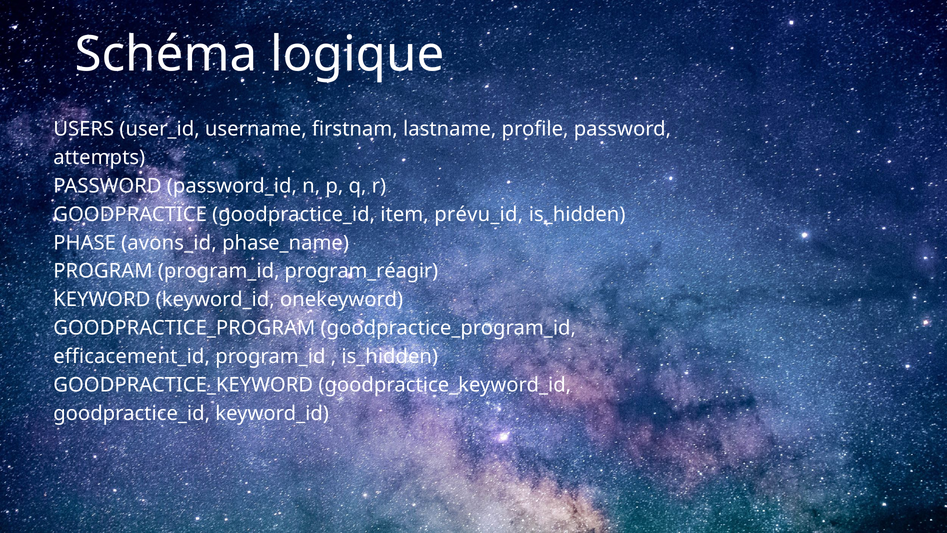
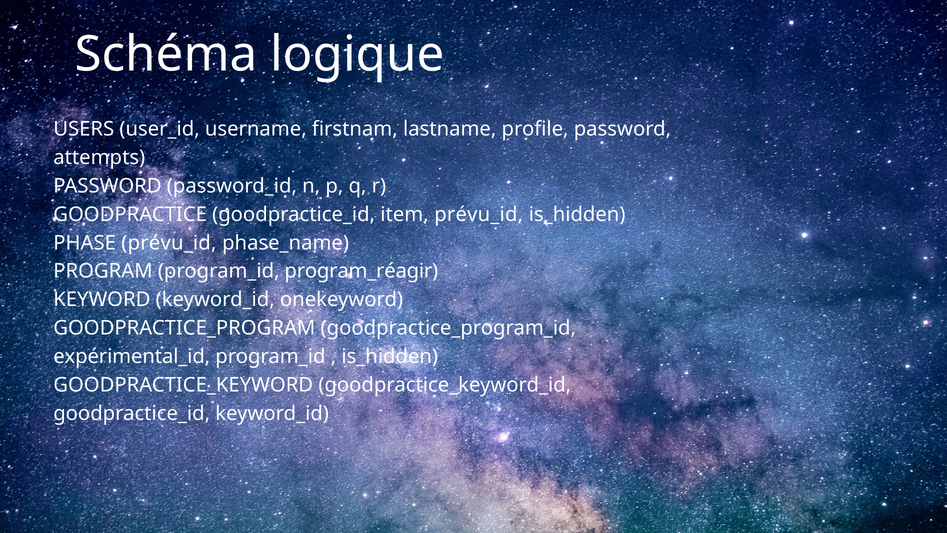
PHASE avons_id: avons_id -> prévu_id
efficacement_id: efficacement_id -> expérimental_id
